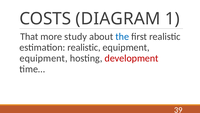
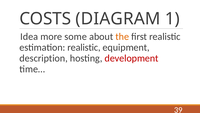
That: That -> Idea
study: study -> some
the colour: blue -> orange
equipment at (44, 58): equipment -> description
